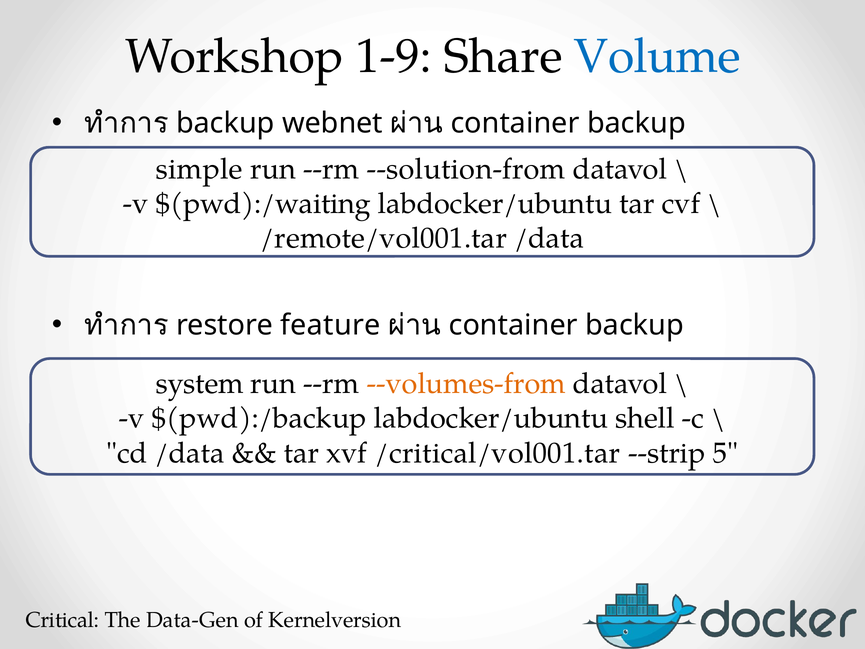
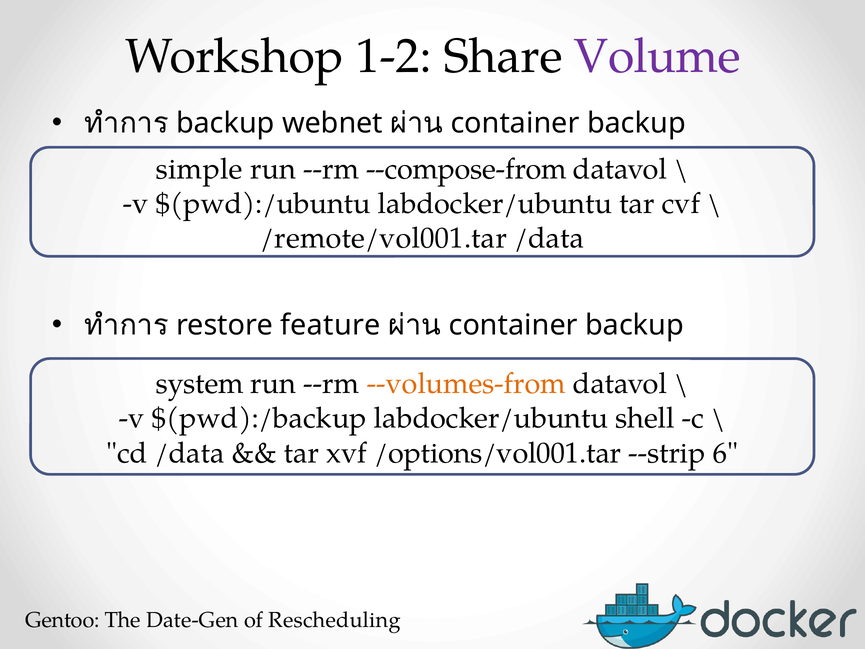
1-9: 1-9 -> 1-2
Volume colour: blue -> purple
--solution-from: --solution-from -> --compose-from
$(pwd):/waiting: $(pwd):/waiting -> $(pwd):/ubuntu
/critical/vol001.tar: /critical/vol001.tar -> /options/vol001.tar
5: 5 -> 6
Critical: Critical -> Gentoo
Data-Gen: Data-Gen -> Date-Gen
Kernelversion: Kernelversion -> Rescheduling
